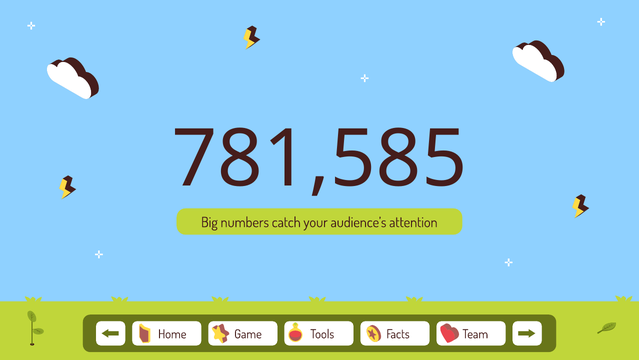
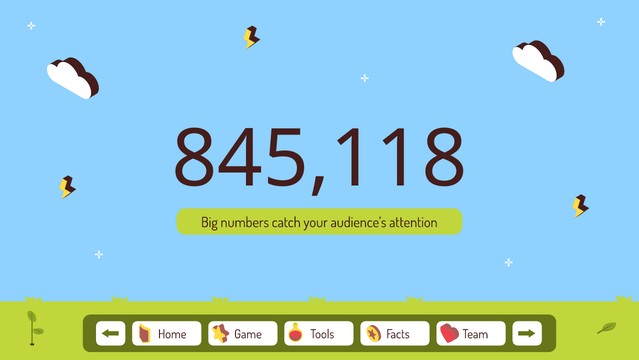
781,585: 781,585 -> 845,118
